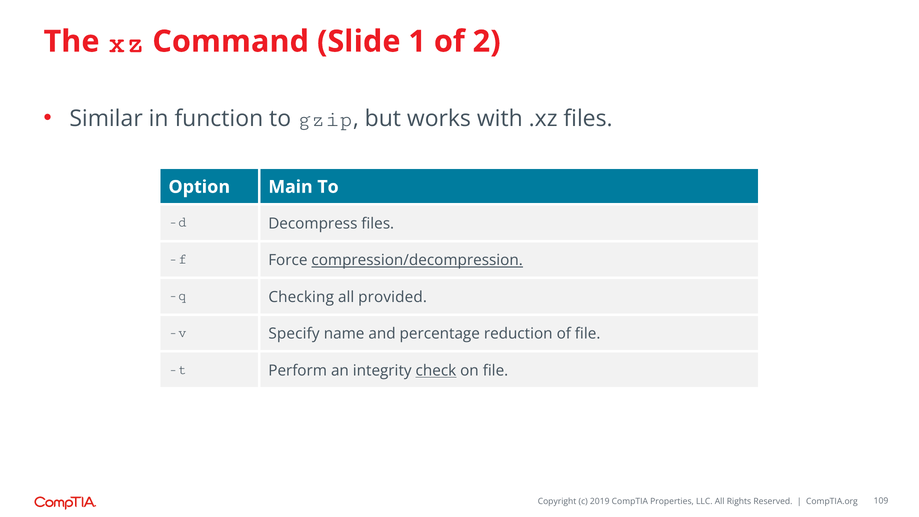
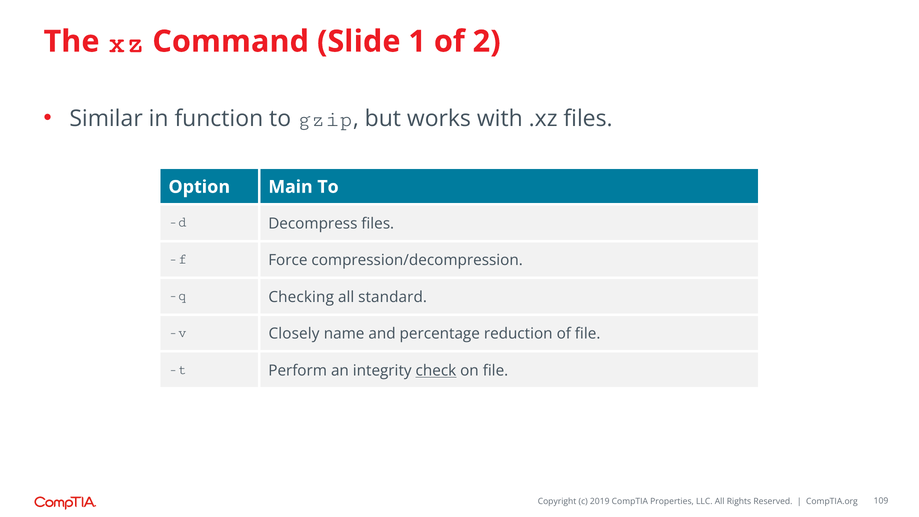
compression/decompression underline: present -> none
provided: provided -> standard
Specify: Specify -> Closely
